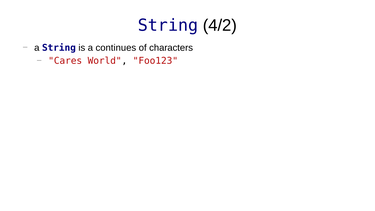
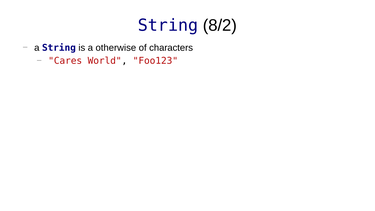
4/2: 4/2 -> 8/2
continues: continues -> otherwise
